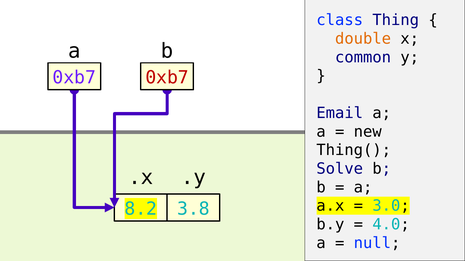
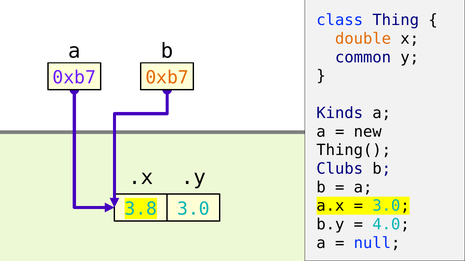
0xb7 at (167, 78) colour: red -> orange
Email: Email -> Kinds
Solve: Solve -> Clubs
8.2: 8.2 -> 3.8
3.8 at (193, 209): 3.8 -> 3.0
